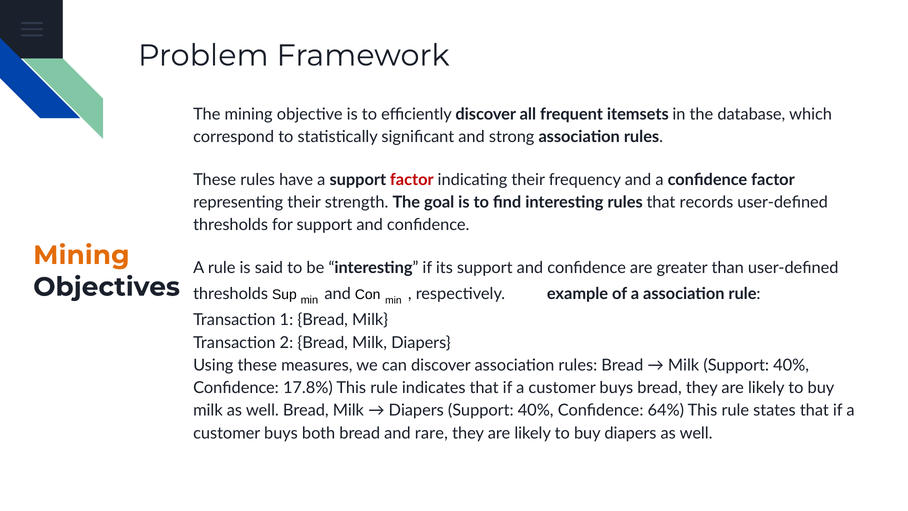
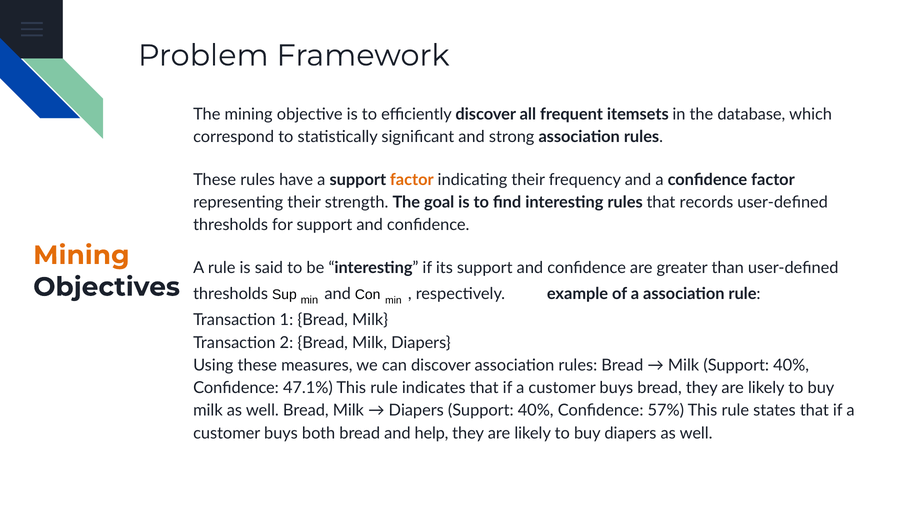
factor at (412, 180) colour: red -> orange
17.8%: 17.8% -> 47.1%
64%: 64% -> 57%
rare: rare -> help
